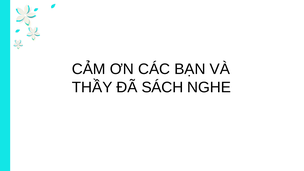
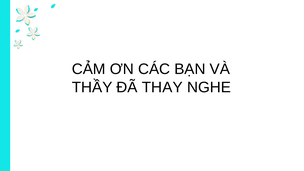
SÁCH: SÁCH -> THAY
